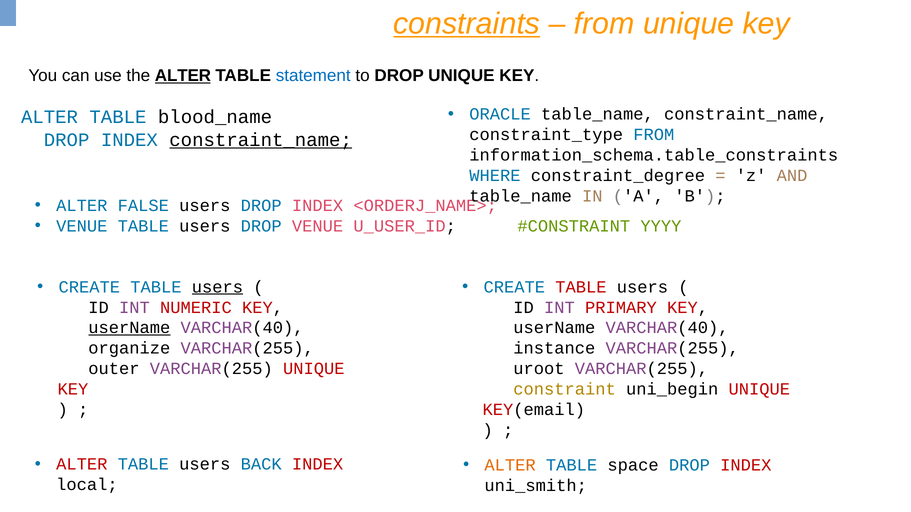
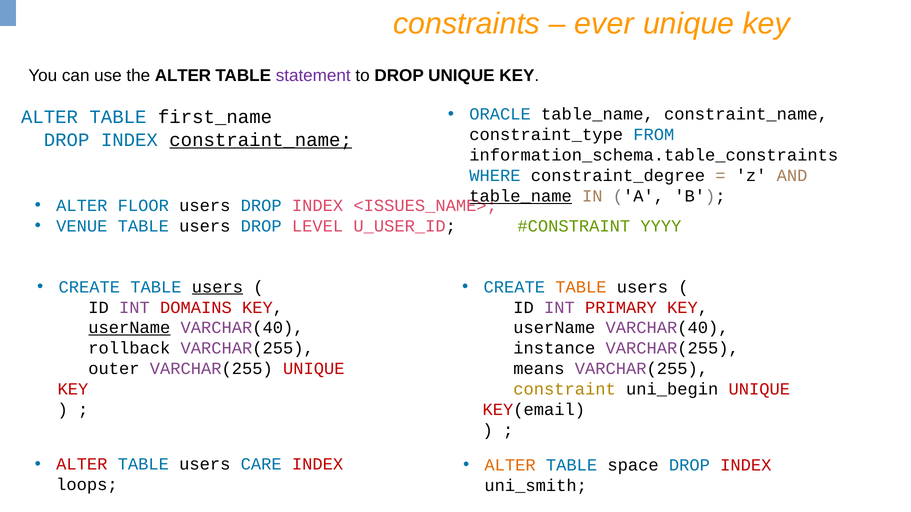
constraints underline: present -> none
from at (604, 24): from -> ever
ALTER at (183, 76) underline: present -> none
statement colour: blue -> purple
blood_name: blood_name -> first_name
table_name at (521, 196) underline: none -> present
FALSE: FALSE -> FLOOR
<ORDERJ_NAME>: <ORDERJ_NAME> -> <ISSUES_NAME>
DROP VENUE: VENUE -> LEVEL
TABLE at (581, 287) colour: red -> orange
NUMERIC: NUMERIC -> DOMAINS
organize: organize -> rollback
uroot: uroot -> means
BACK: BACK -> CARE
local: local -> loops
